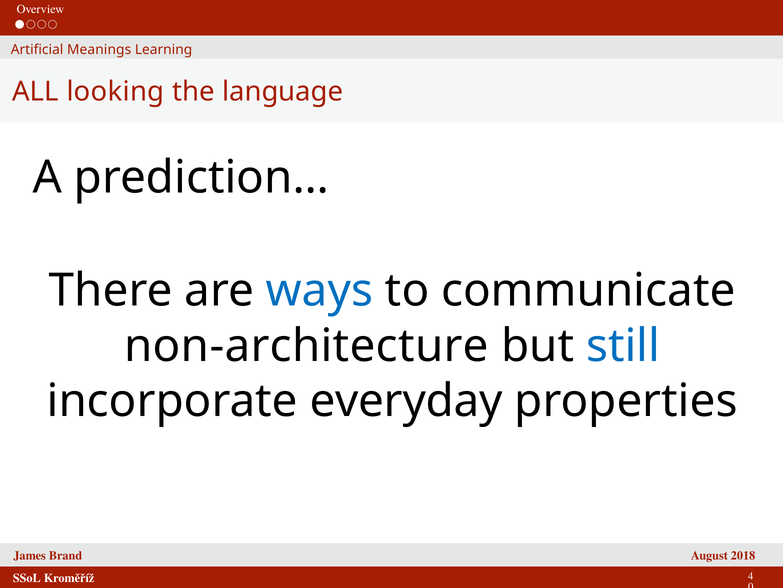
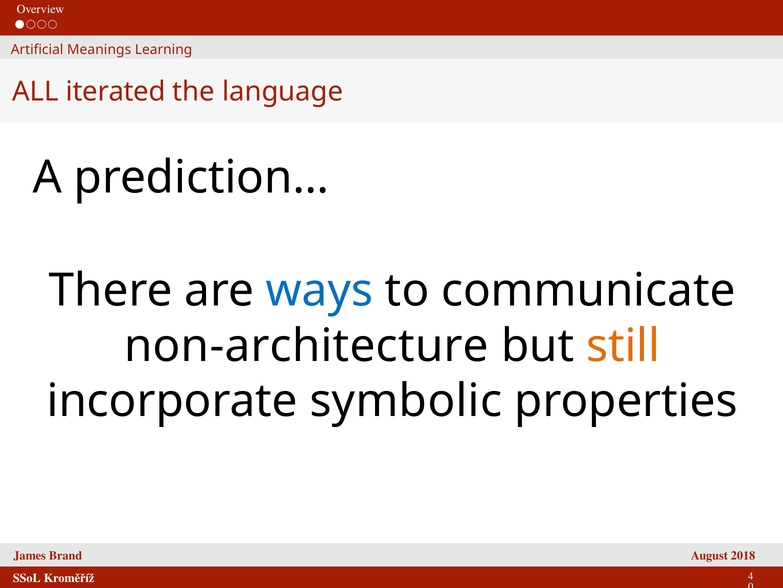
looking: looking -> iterated
still colour: blue -> orange
everyday: everyday -> symbolic
